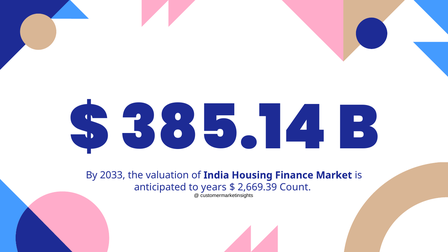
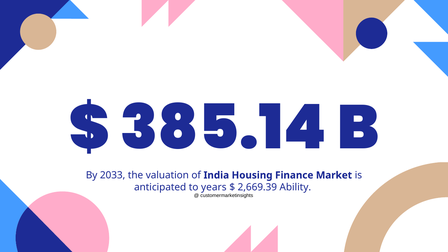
Count: Count -> Ability
